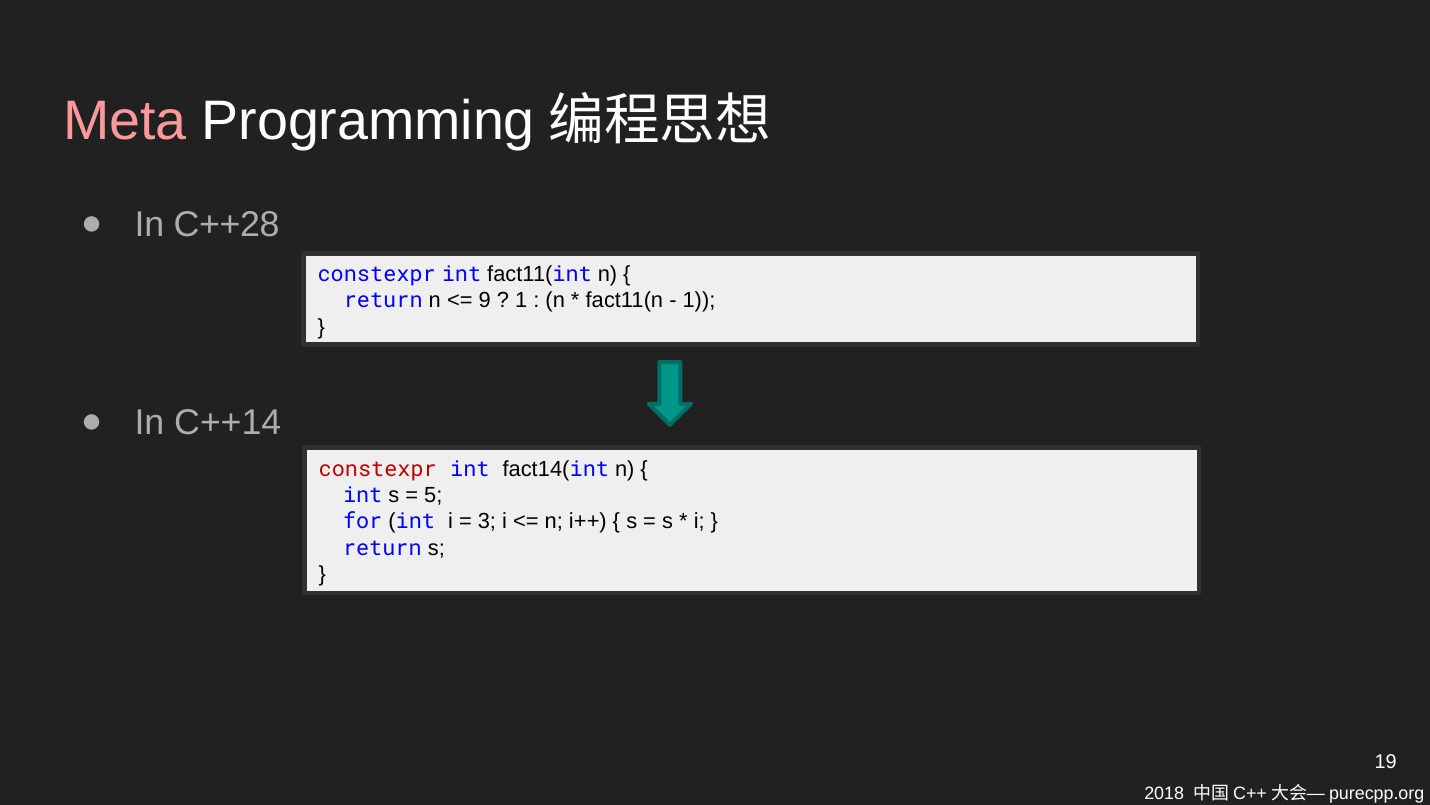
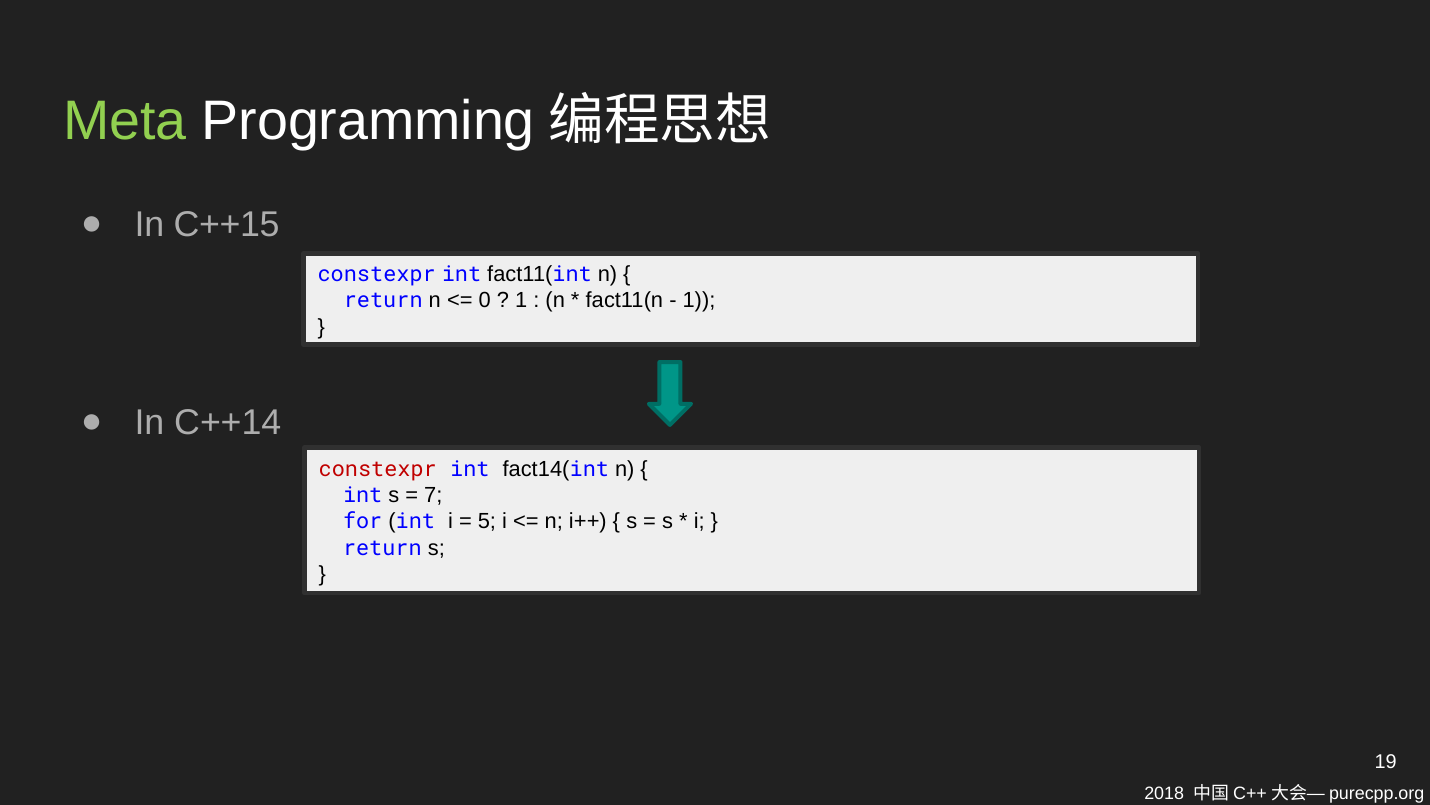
Meta colour: pink -> light green
C++28: C++28 -> C++15
9: 9 -> 0
5: 5 -> 7
3: 3 -> 5
